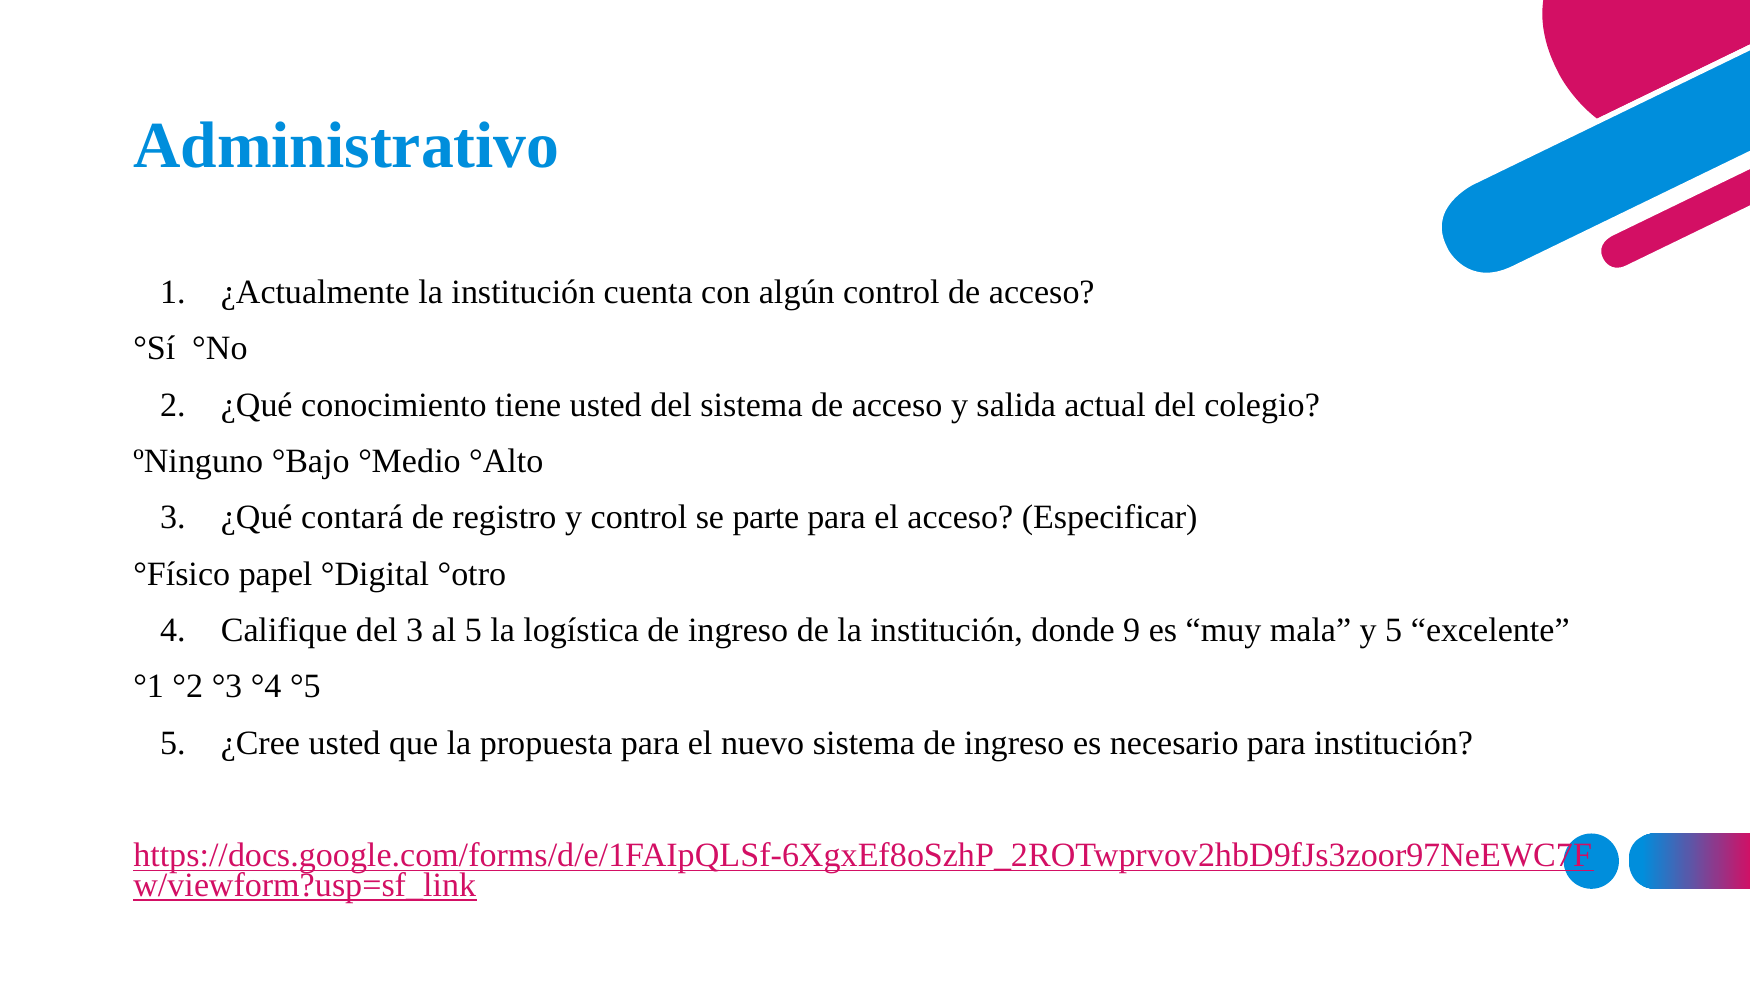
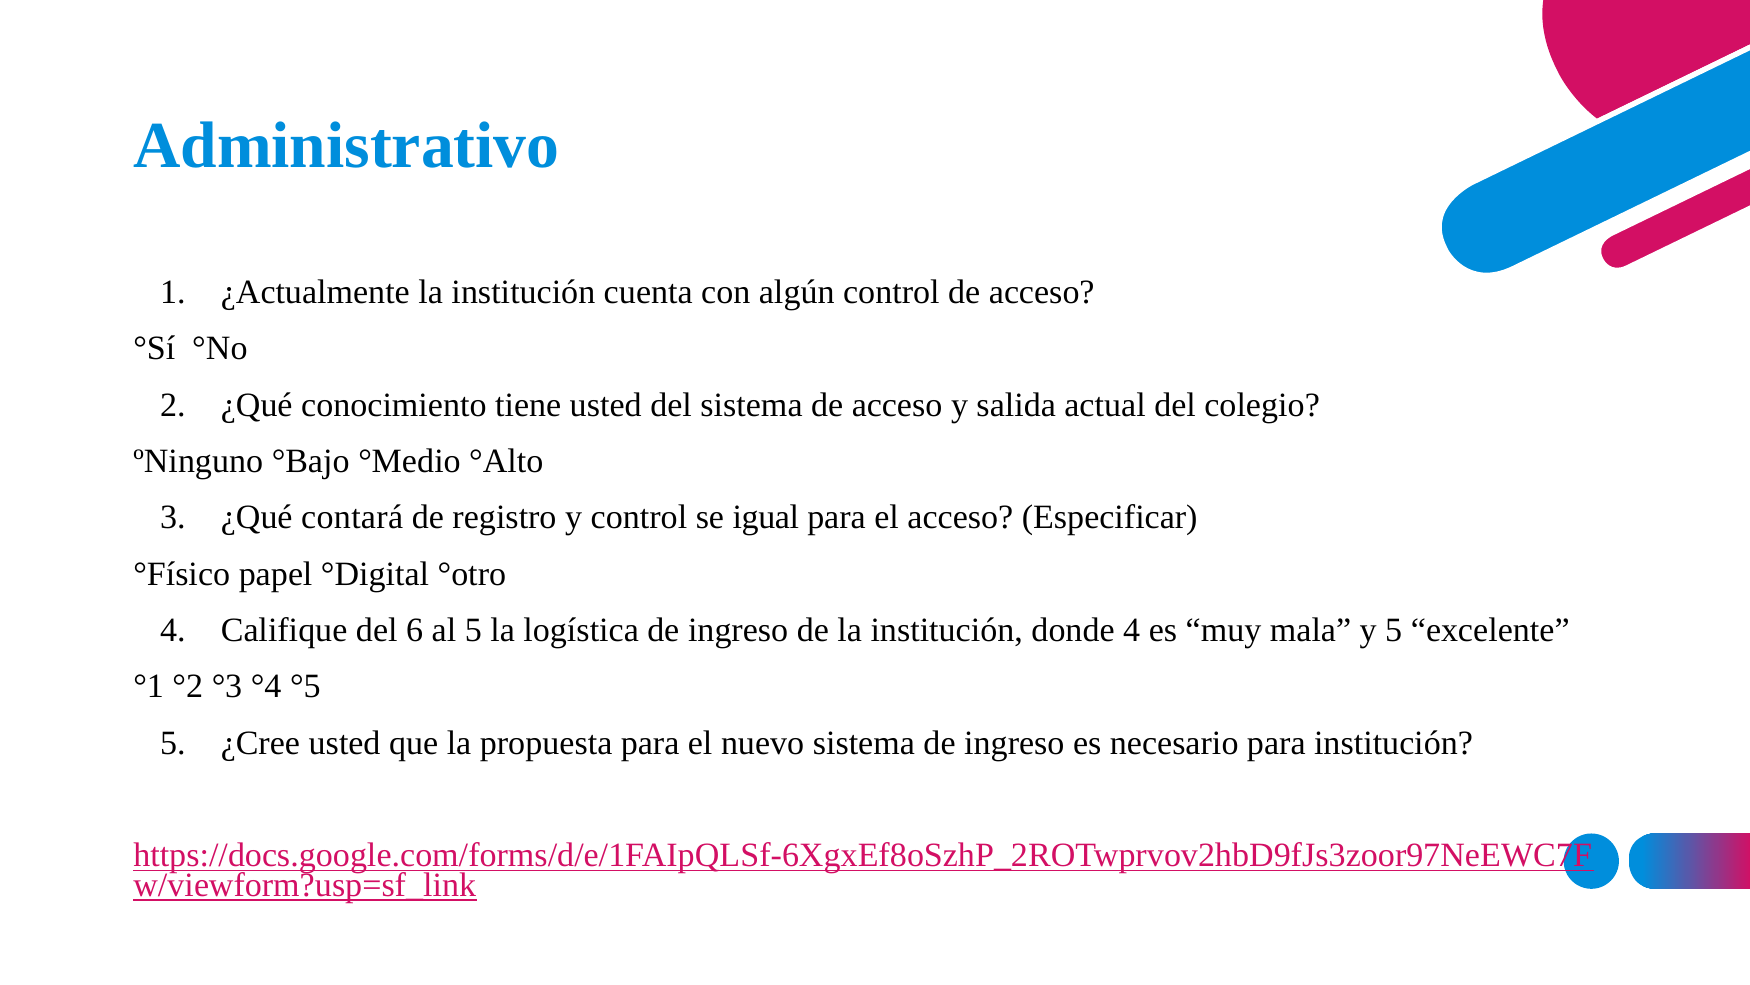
parte: parte -> igual
del 3: 3 -> 6
donde 9: 9 -> 4
